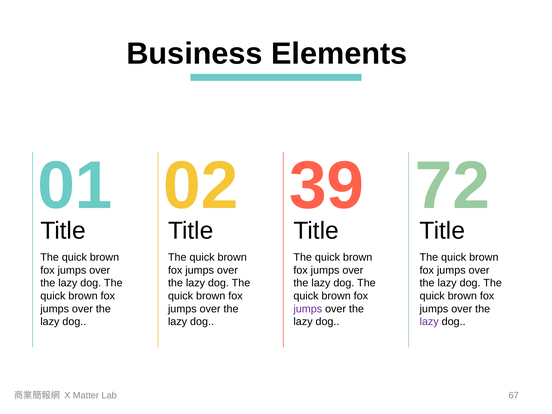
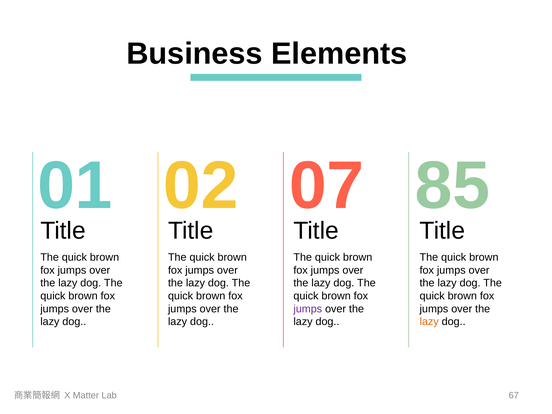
39: 39 -> 07
72: 72 -> 85
lazy at (429, 322) colour: purple -> orange
